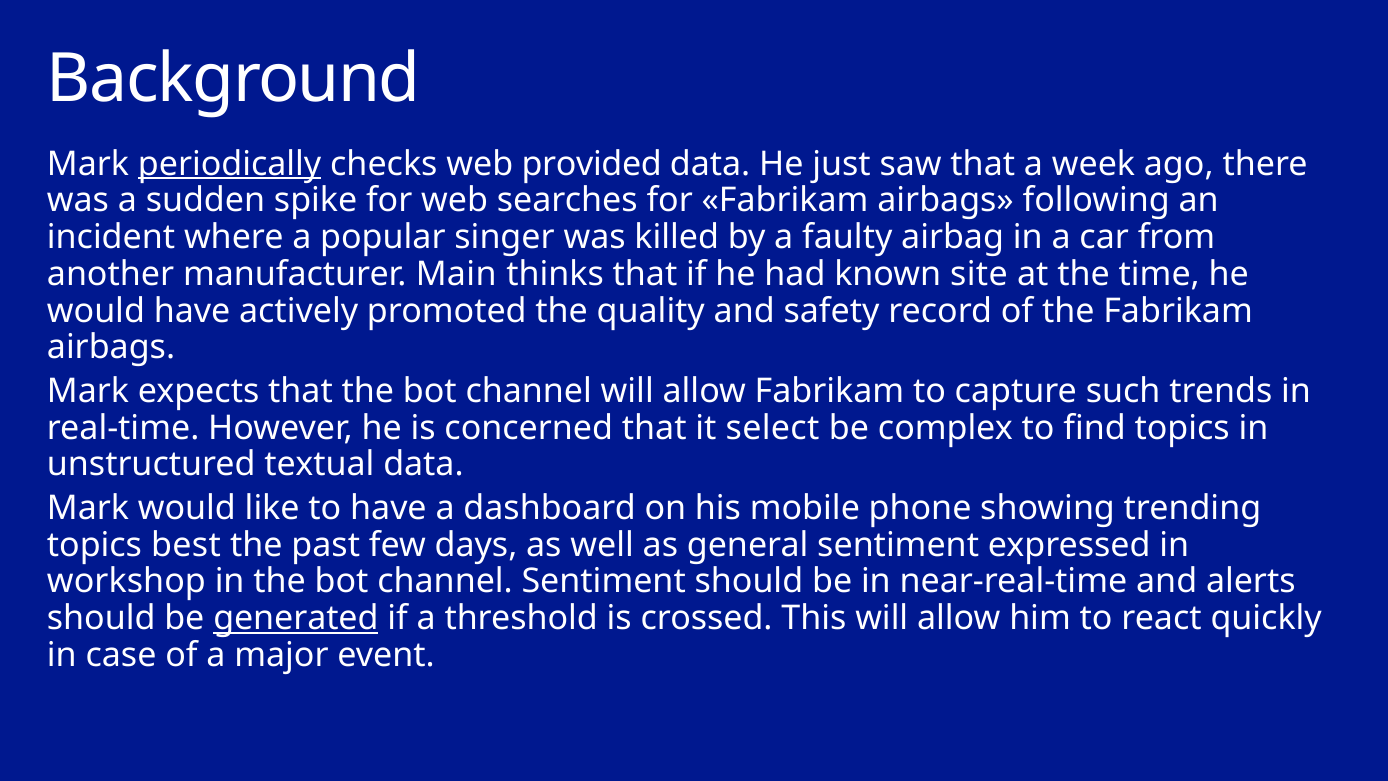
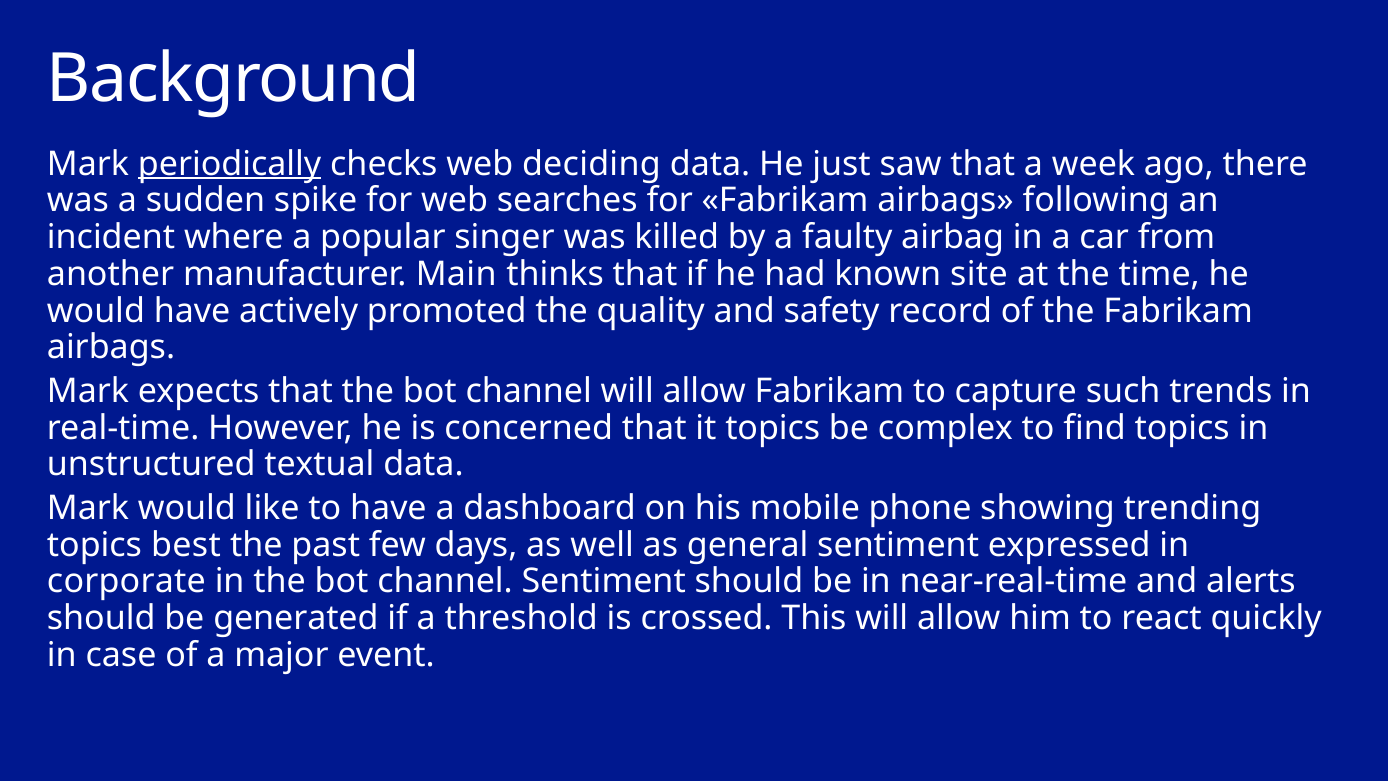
provided: provided -> deciding
it select: select -> topics
workshop: workshop -> corporate
generated underline: present -> none
